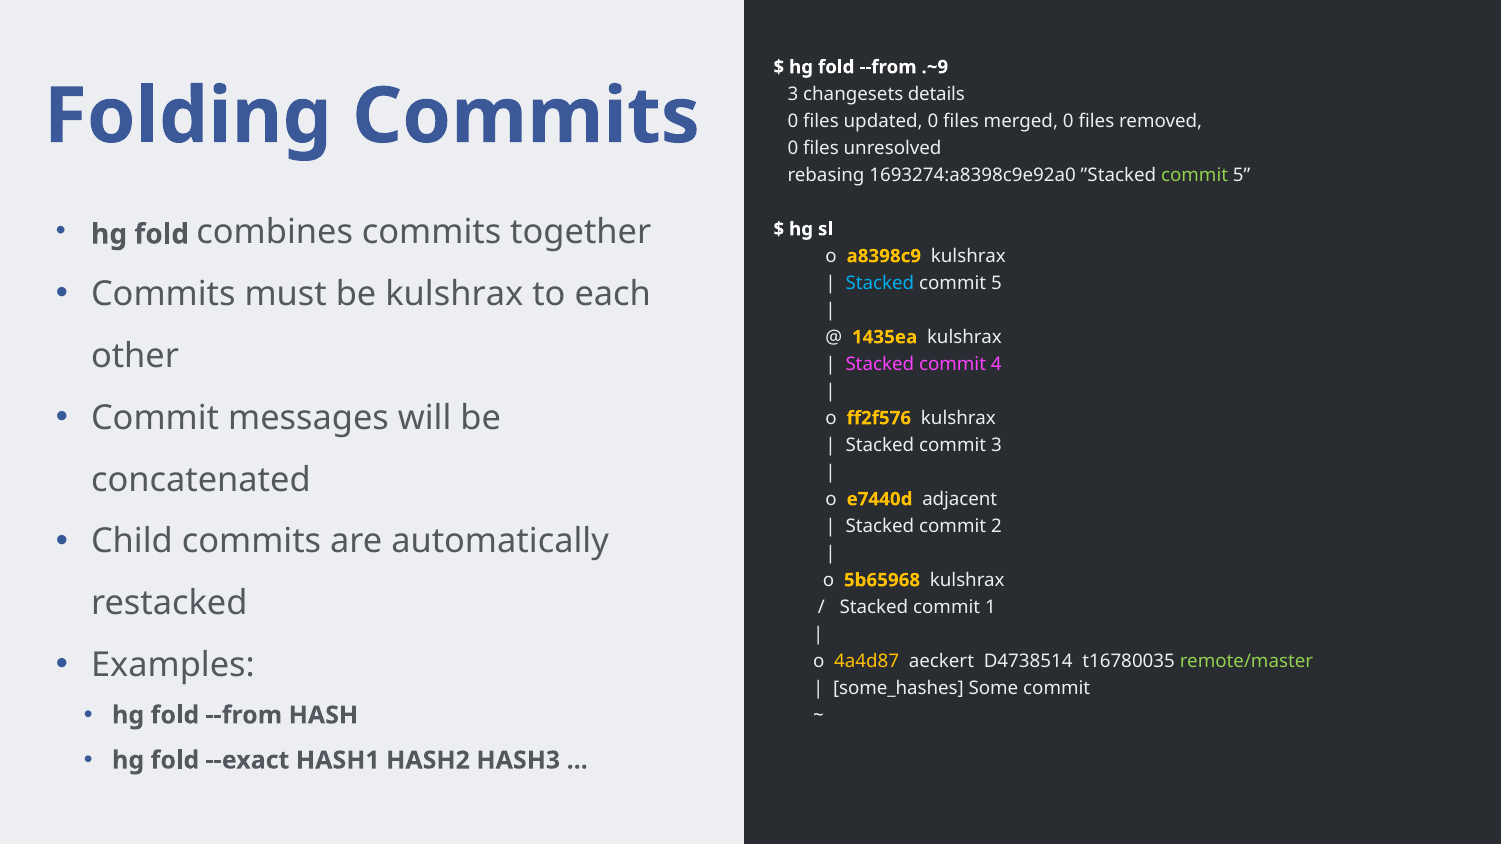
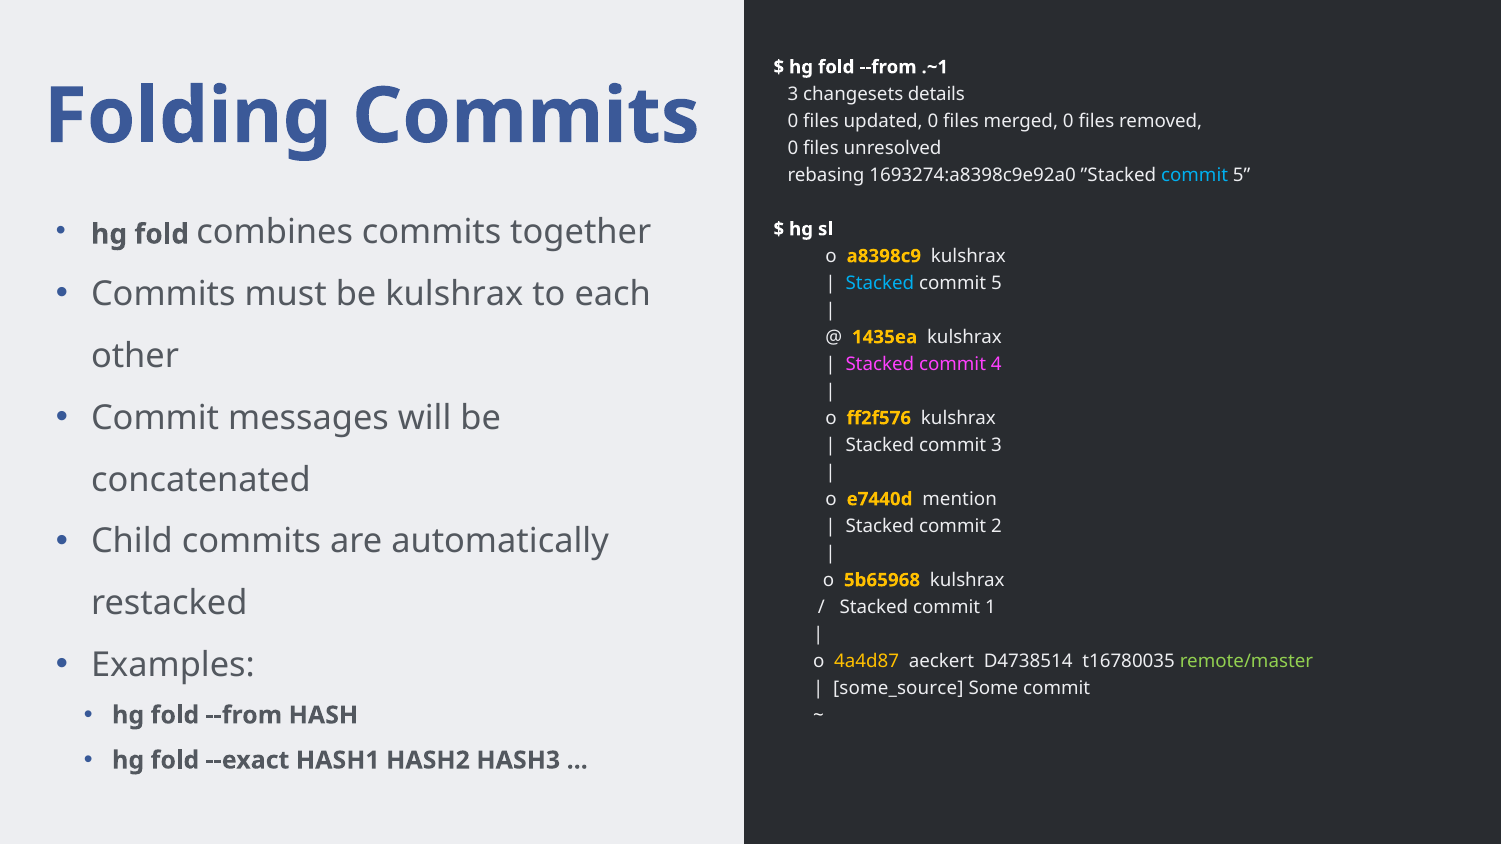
.~9: .~9 -> .~1
commit at (1195, 175) colour: light green -> light blue
adjacent: adjacent -> mention
some_hashes: some_hashes -> some_source
